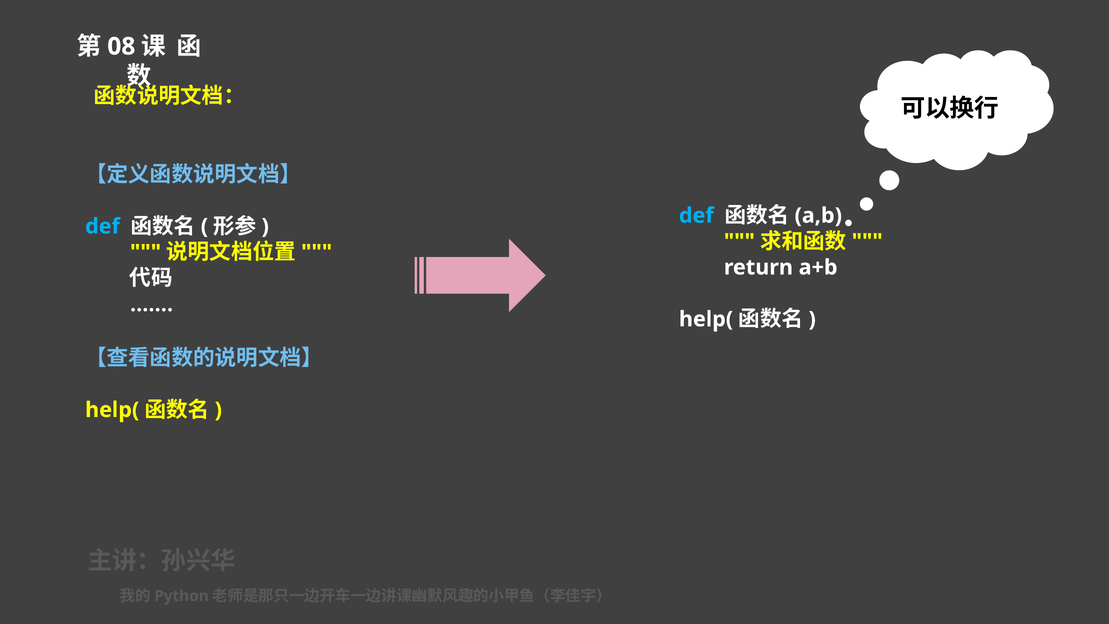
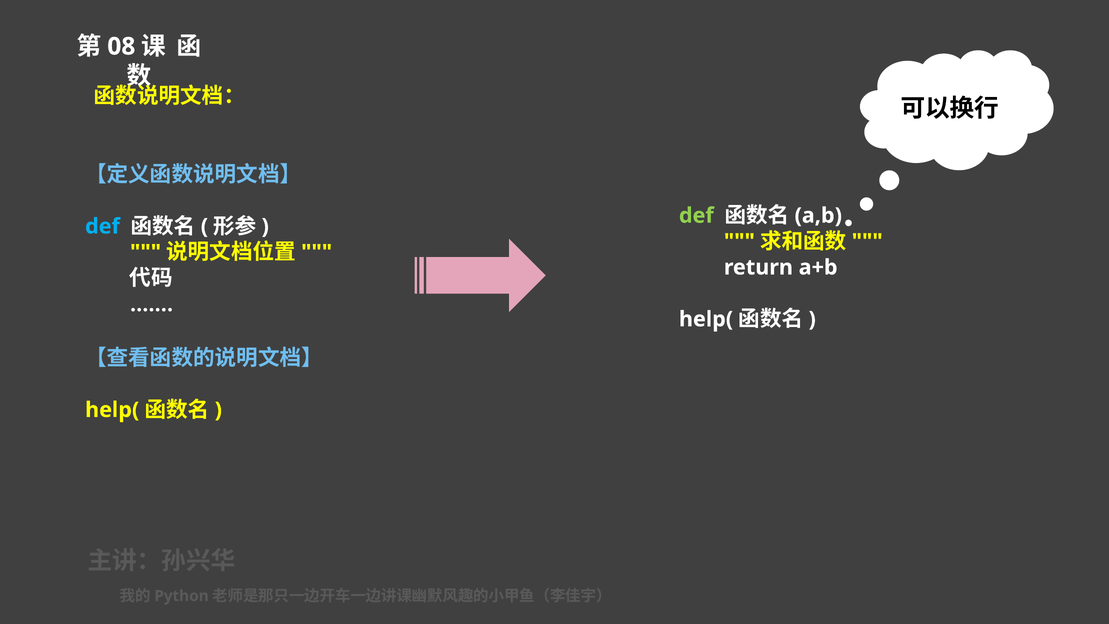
def at (696, 216) colour: light blue -> light green
